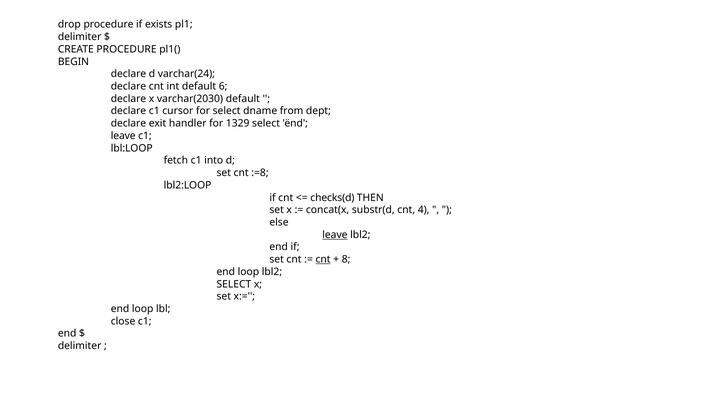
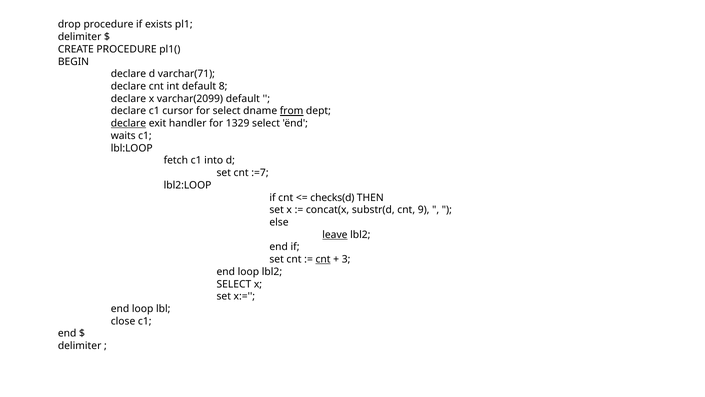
varchar(24: varchar(24 -> varchar(71
6: 6 -> 8
varchar(2030: varchar(2030 -> varchar(2099
from underline: none -> present
declare at (128, 123) underline: none -> present
leave at (123, 136): leave -> waits
:=8: :=8 -> :=7
4: 4 -> 9
8: 8 -> 3
